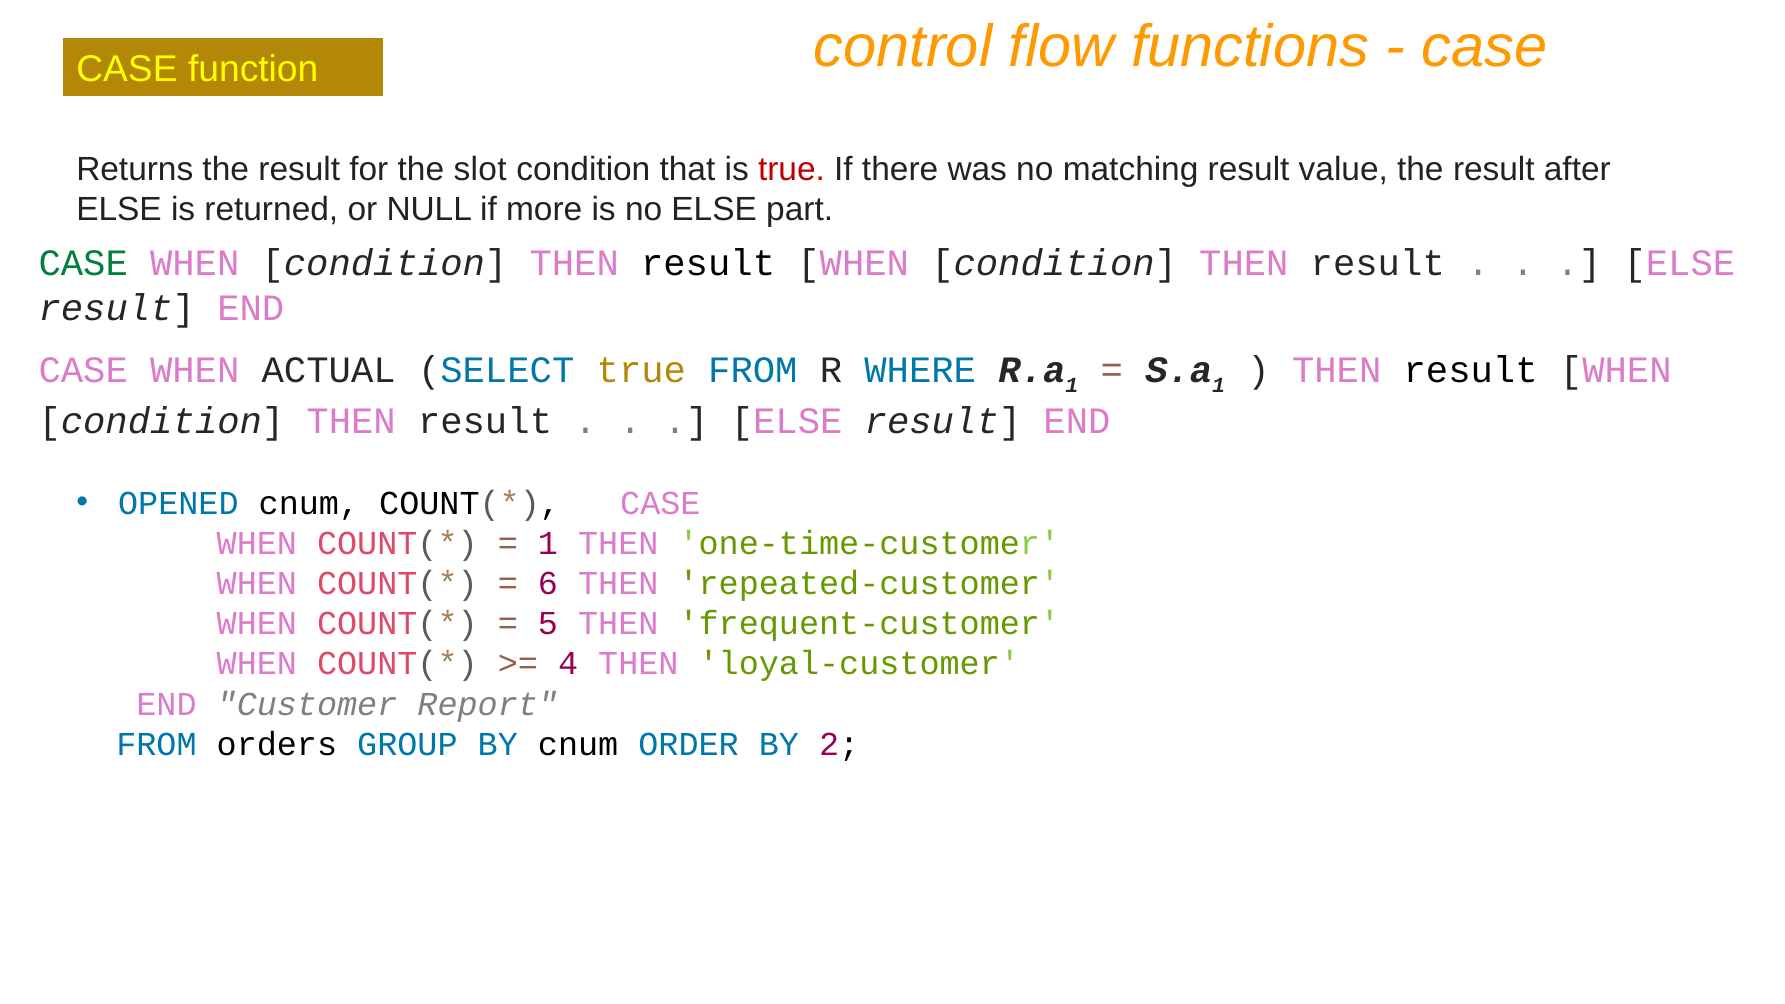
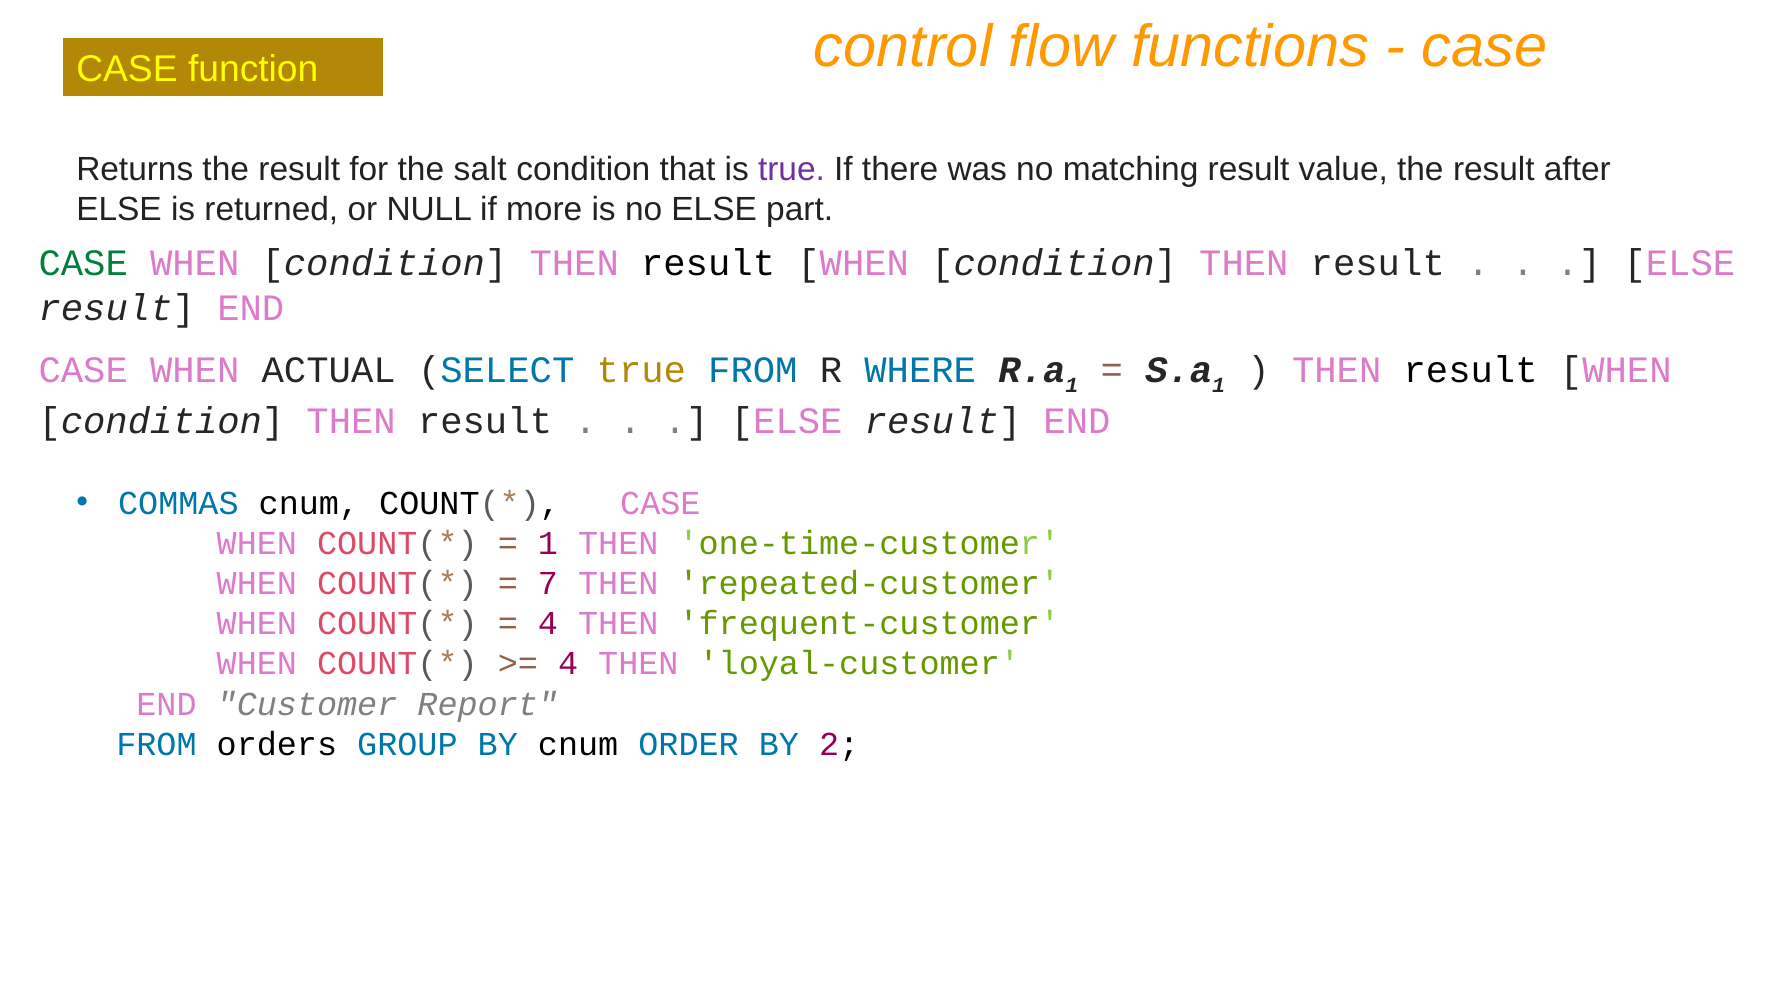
slot: slot -> salt
true at (791, 170) colour: red -> purple
OPENED: OPENED -> COMMAS
6: 6 -> 7
5 at (548, 624): 5 -> 4
